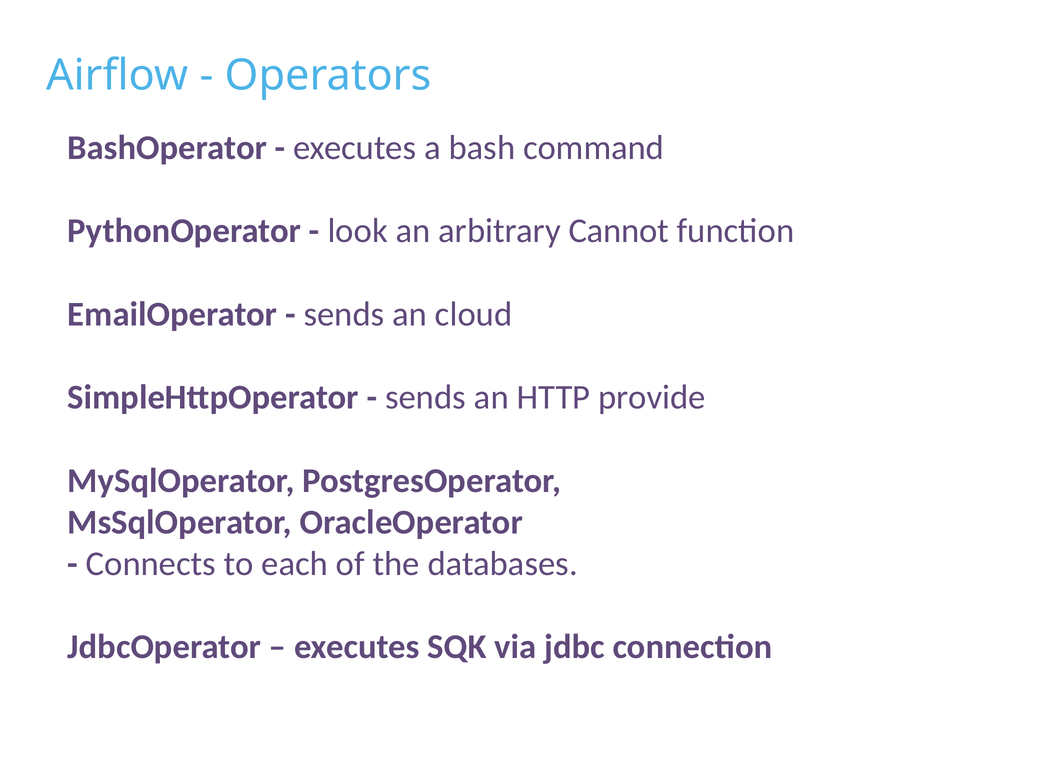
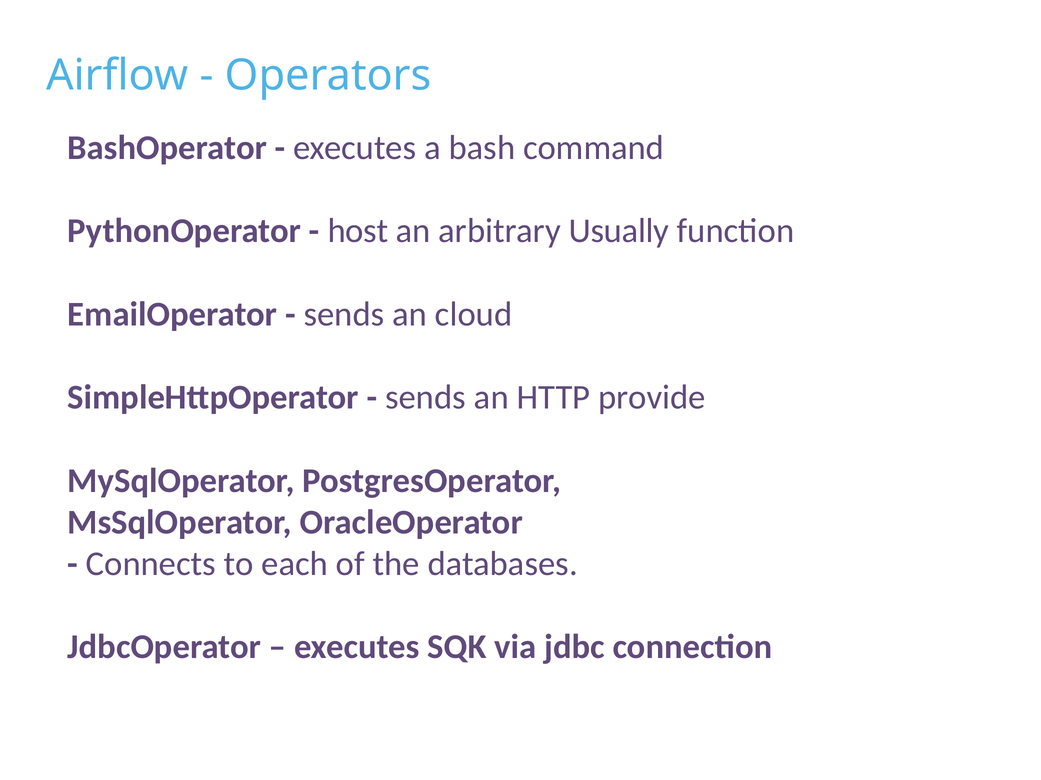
look: look -> host
Cannot: Cannot -> Usually
